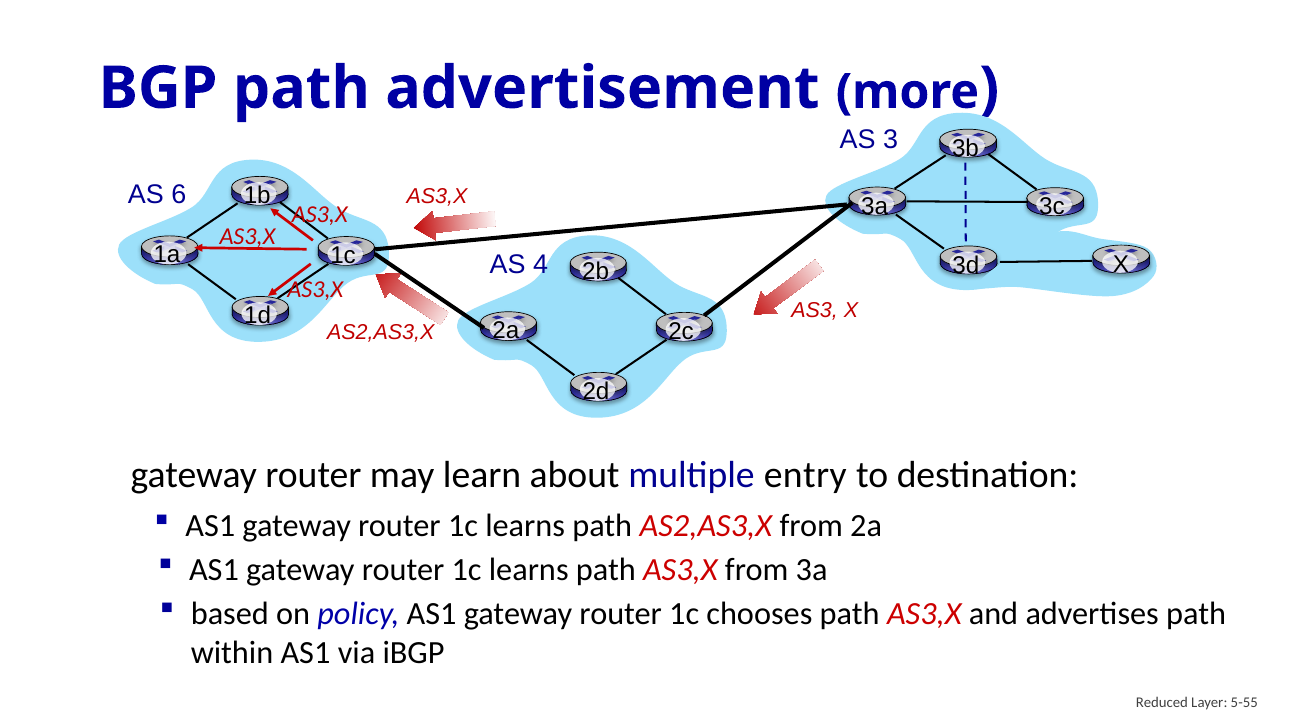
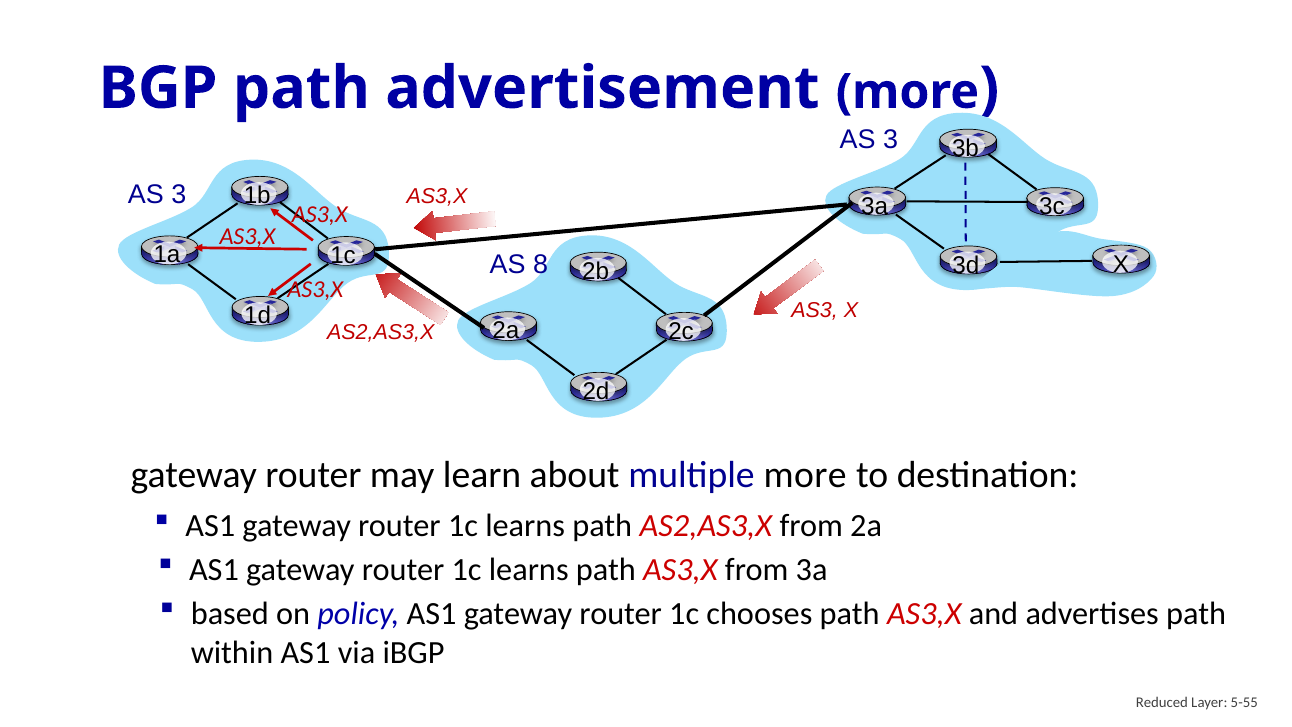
6 at (179, 194): 6 -> 3
4: 4 -> 8
multiple entry: entry -> more
